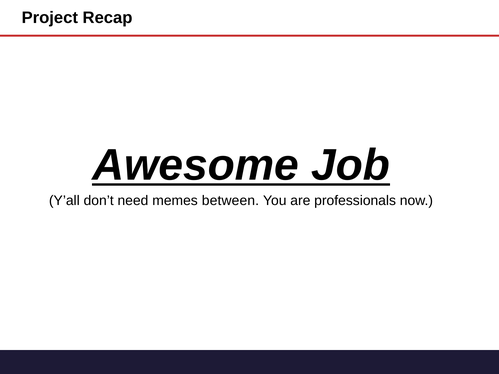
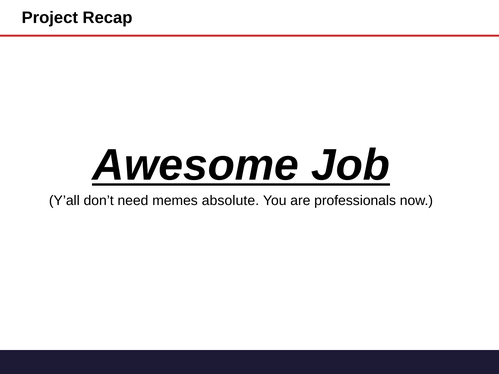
between: between -> absolute
